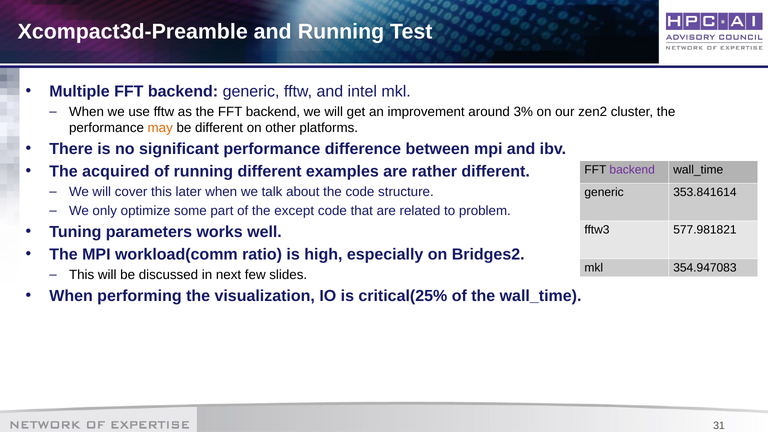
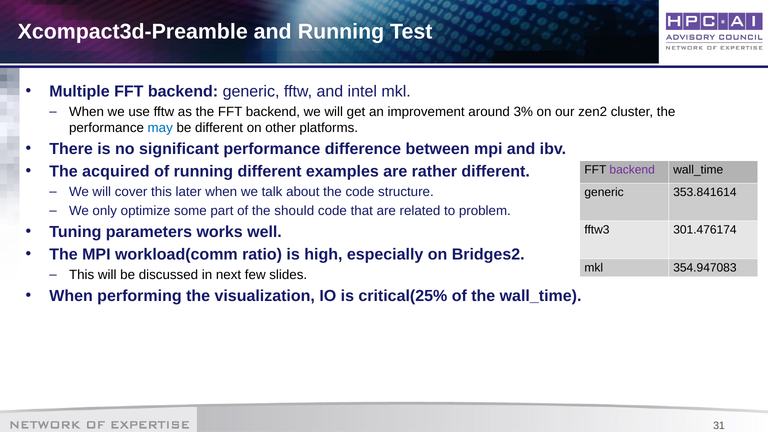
may colour: orange -> blue
except: except -> should
577.981821: 577.981821 -> 301.476174
